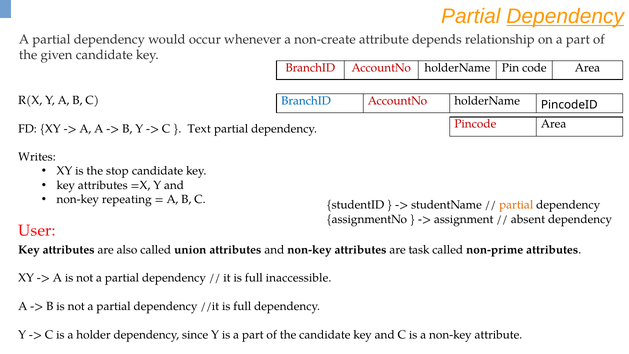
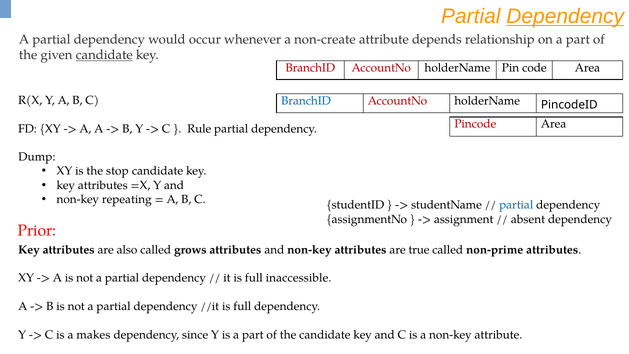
candidate at (104, 55) underline: none -> present
Text: Text -> Rule
Writes: Writes -> Dump
partial at (516, 205) colour: orange -> blue
User: User -> Prior
union: union -> grows
task: task -> true
holder: holder -> makes
